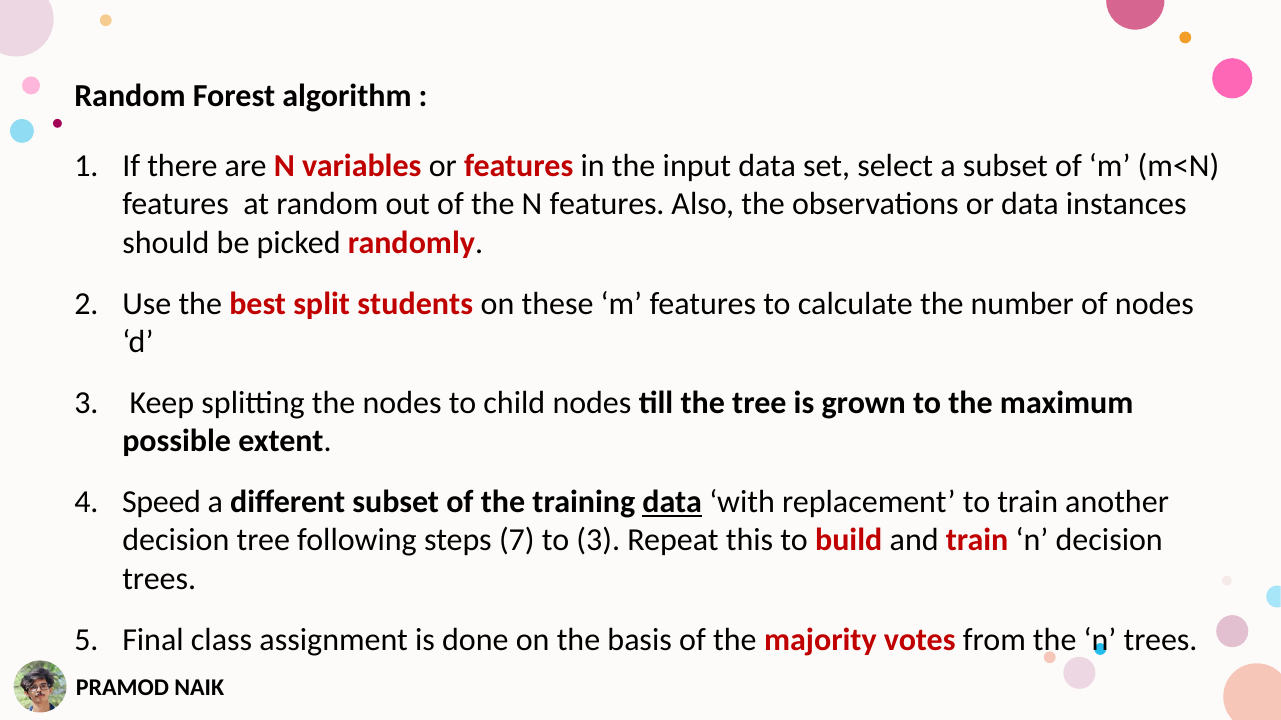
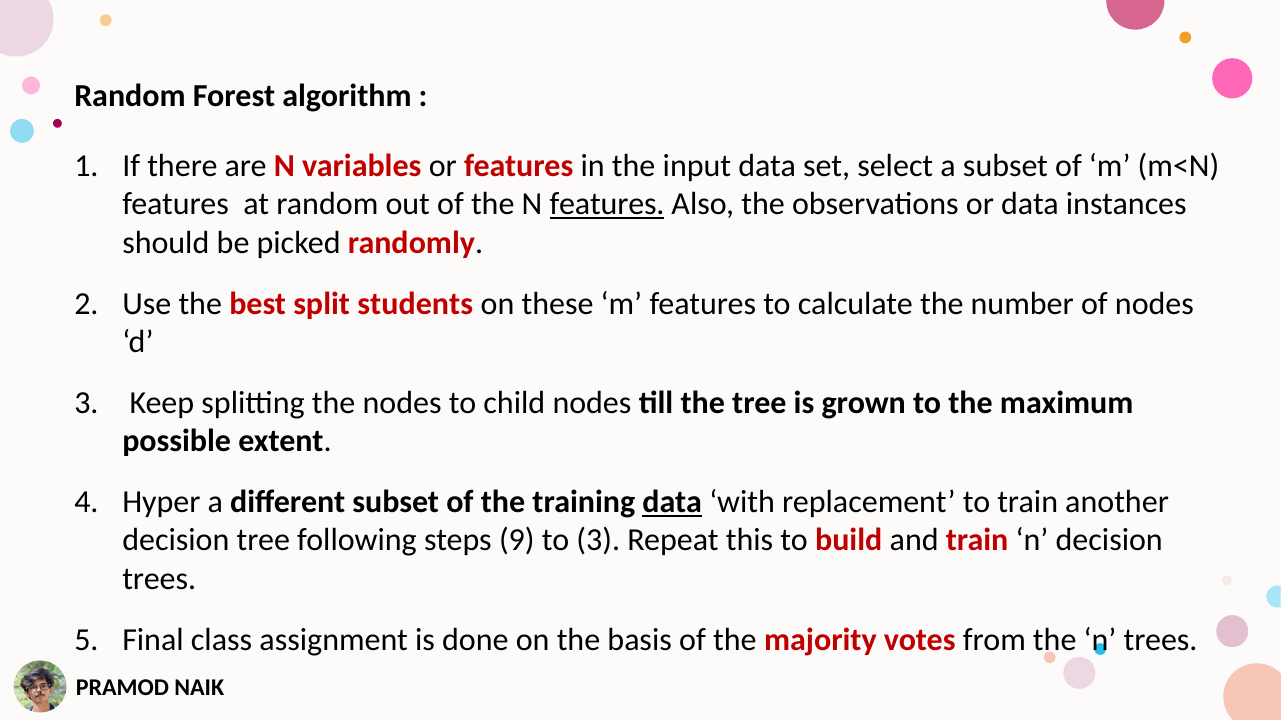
features at (607, 204) underline: none -> present
Speed: Speed -> Hyper
7: 7 -> 9
